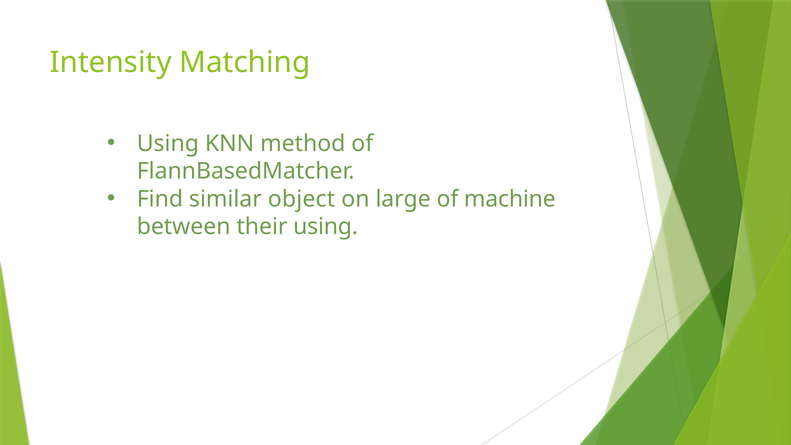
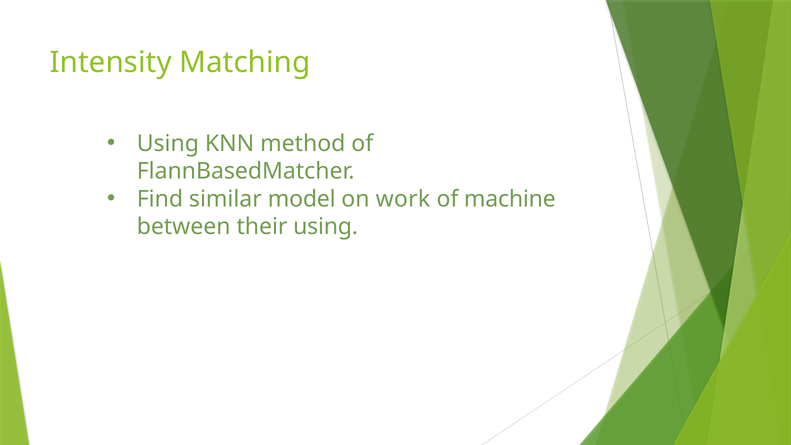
object: object -> model
large: large -> work
